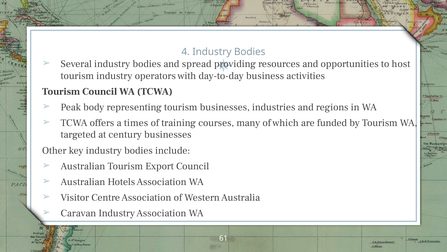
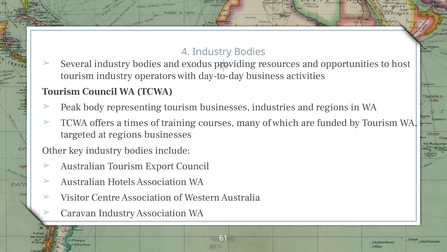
spread: spread -> exodus
at century: century -> regions
